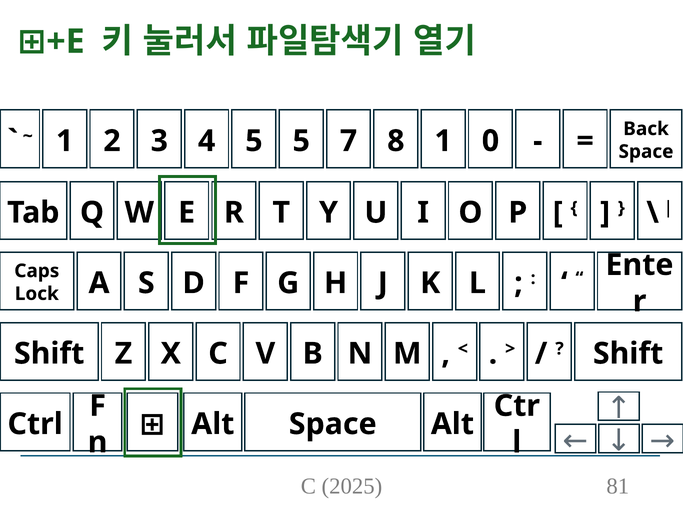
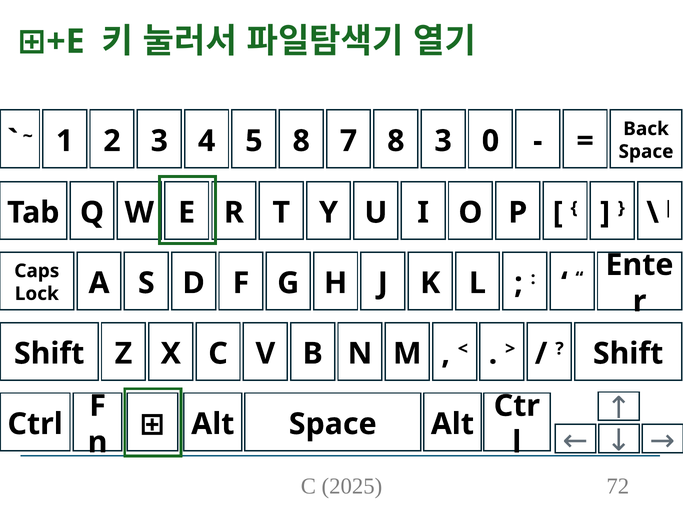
5 5: 5 -> 8
8 1: 1 -> 3
81: 81 -> 72
